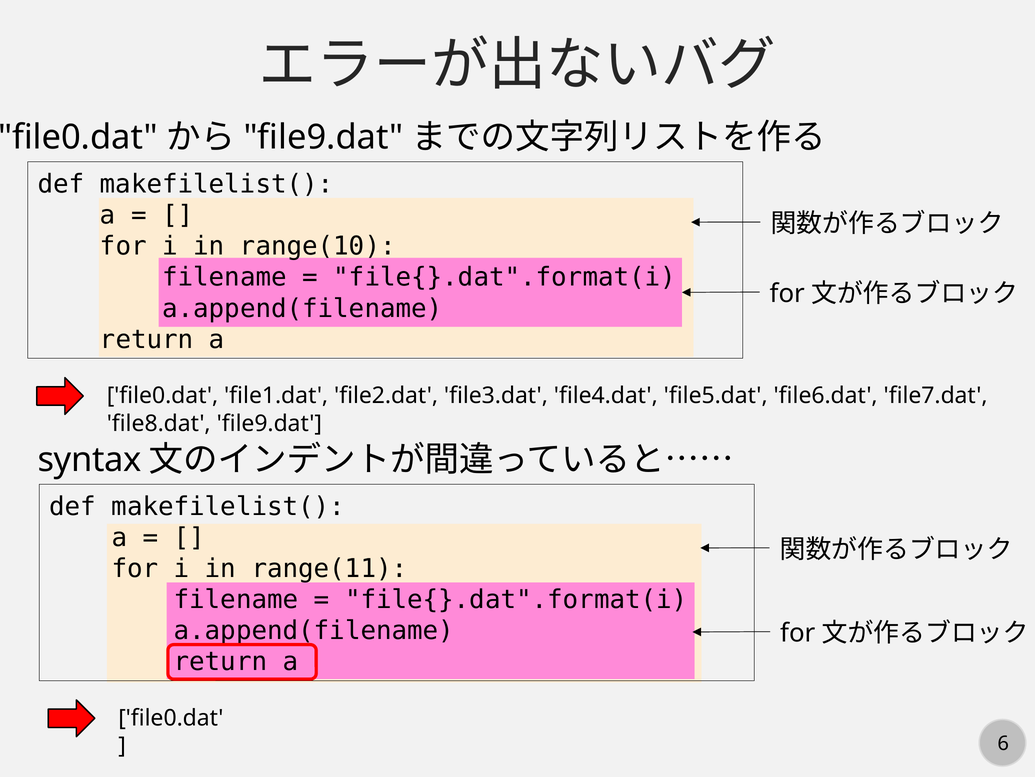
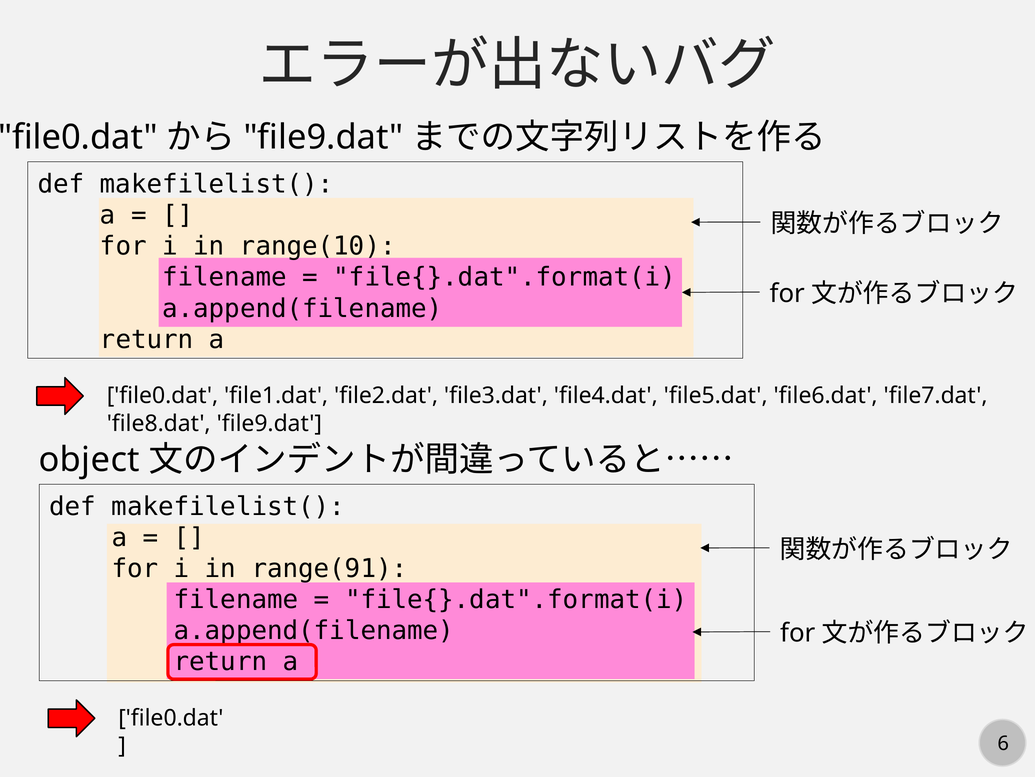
syntax: syntax -> object
range(11: range(11 -> range(91
